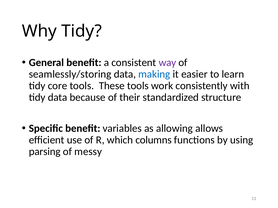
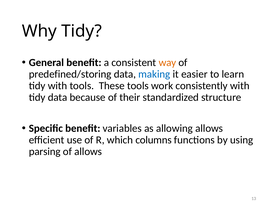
way colour: purple -> orange
seamlessly/storing: seamlessly/storing -> predefined/storing
tidy core: core -> with
of messy: messy -> allows
